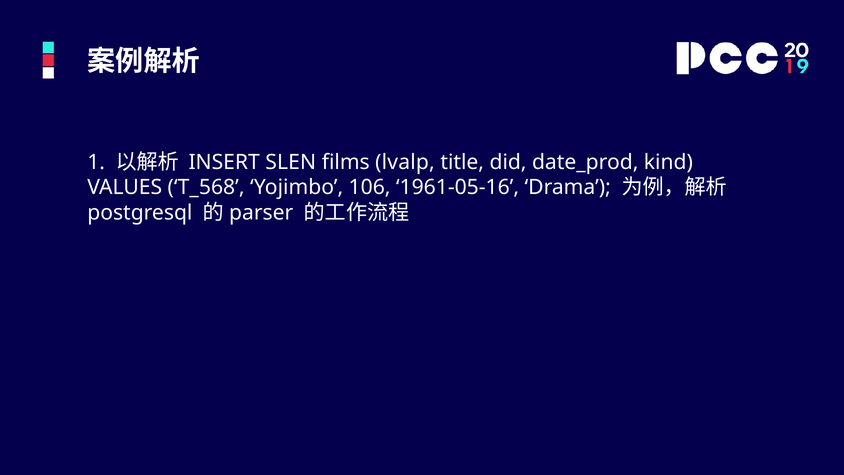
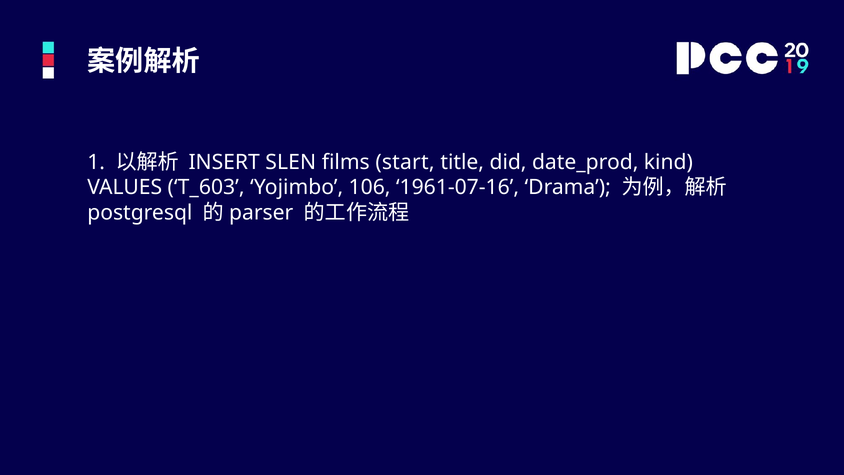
lvalp: lvalp -> start
T_568: T_568 -> T_603
1961-05-16: 1961-05-16 -> 1961-07-16
